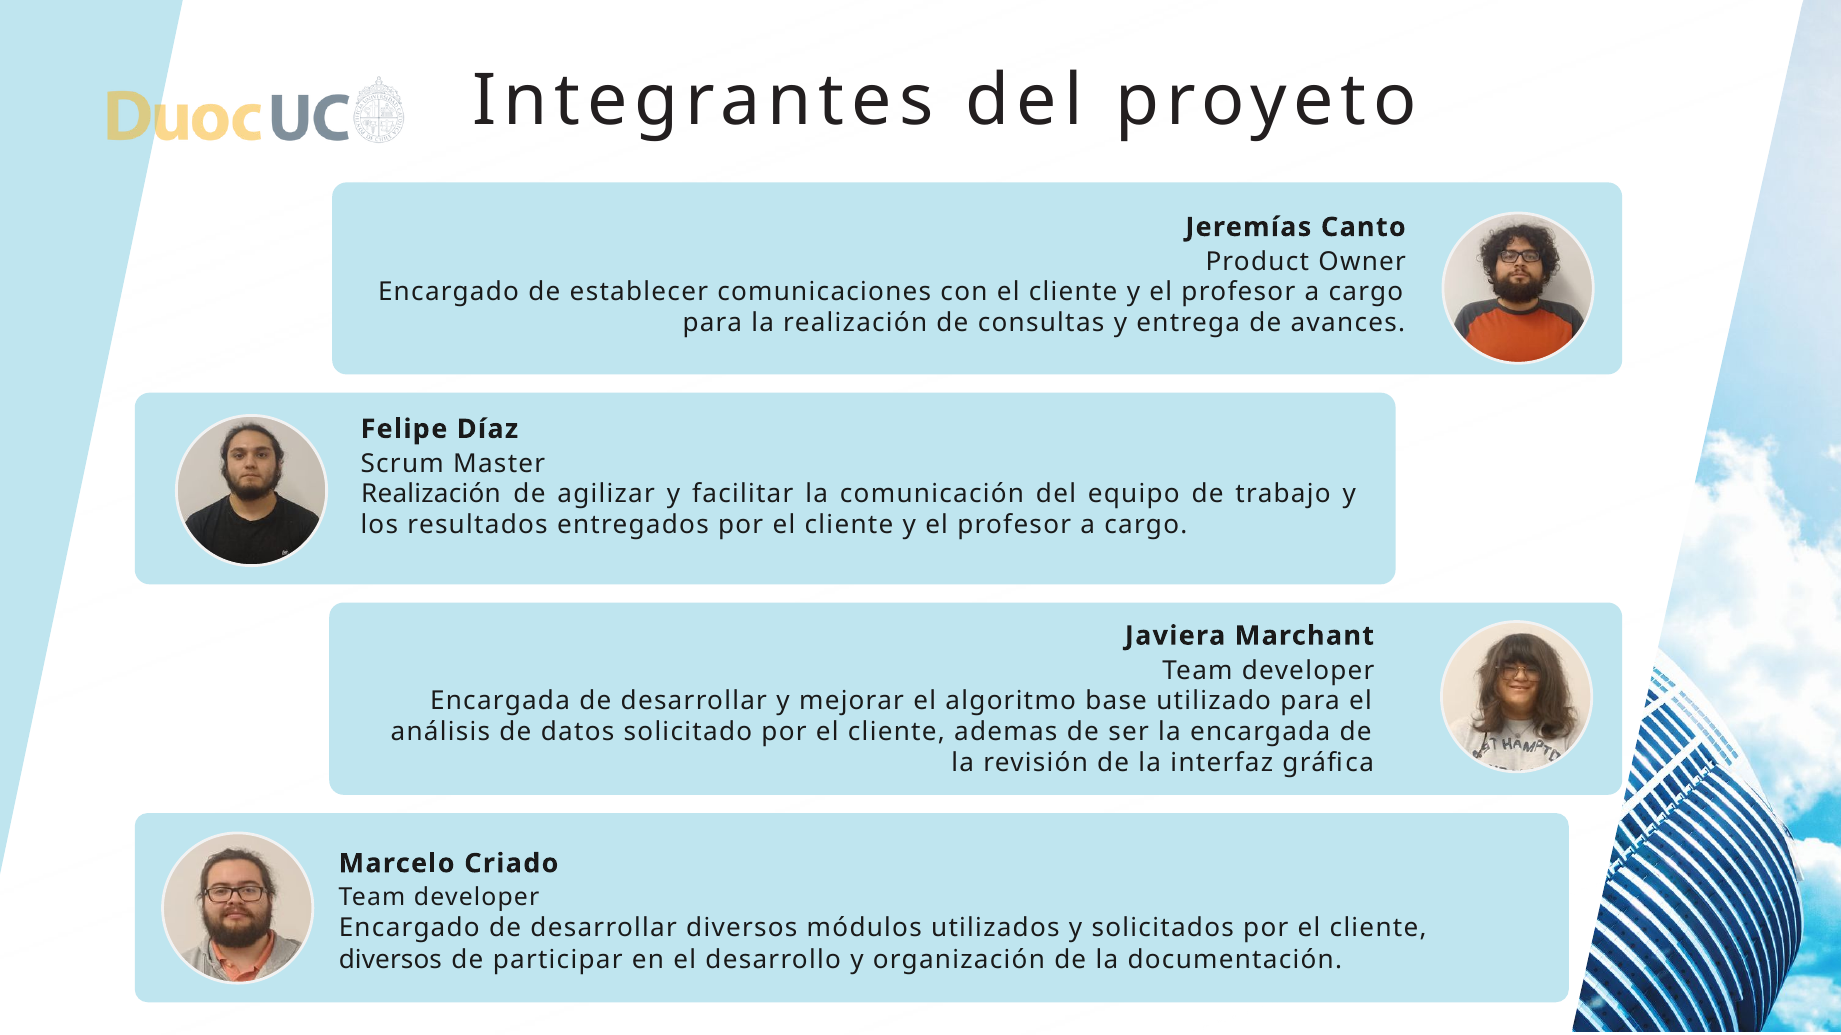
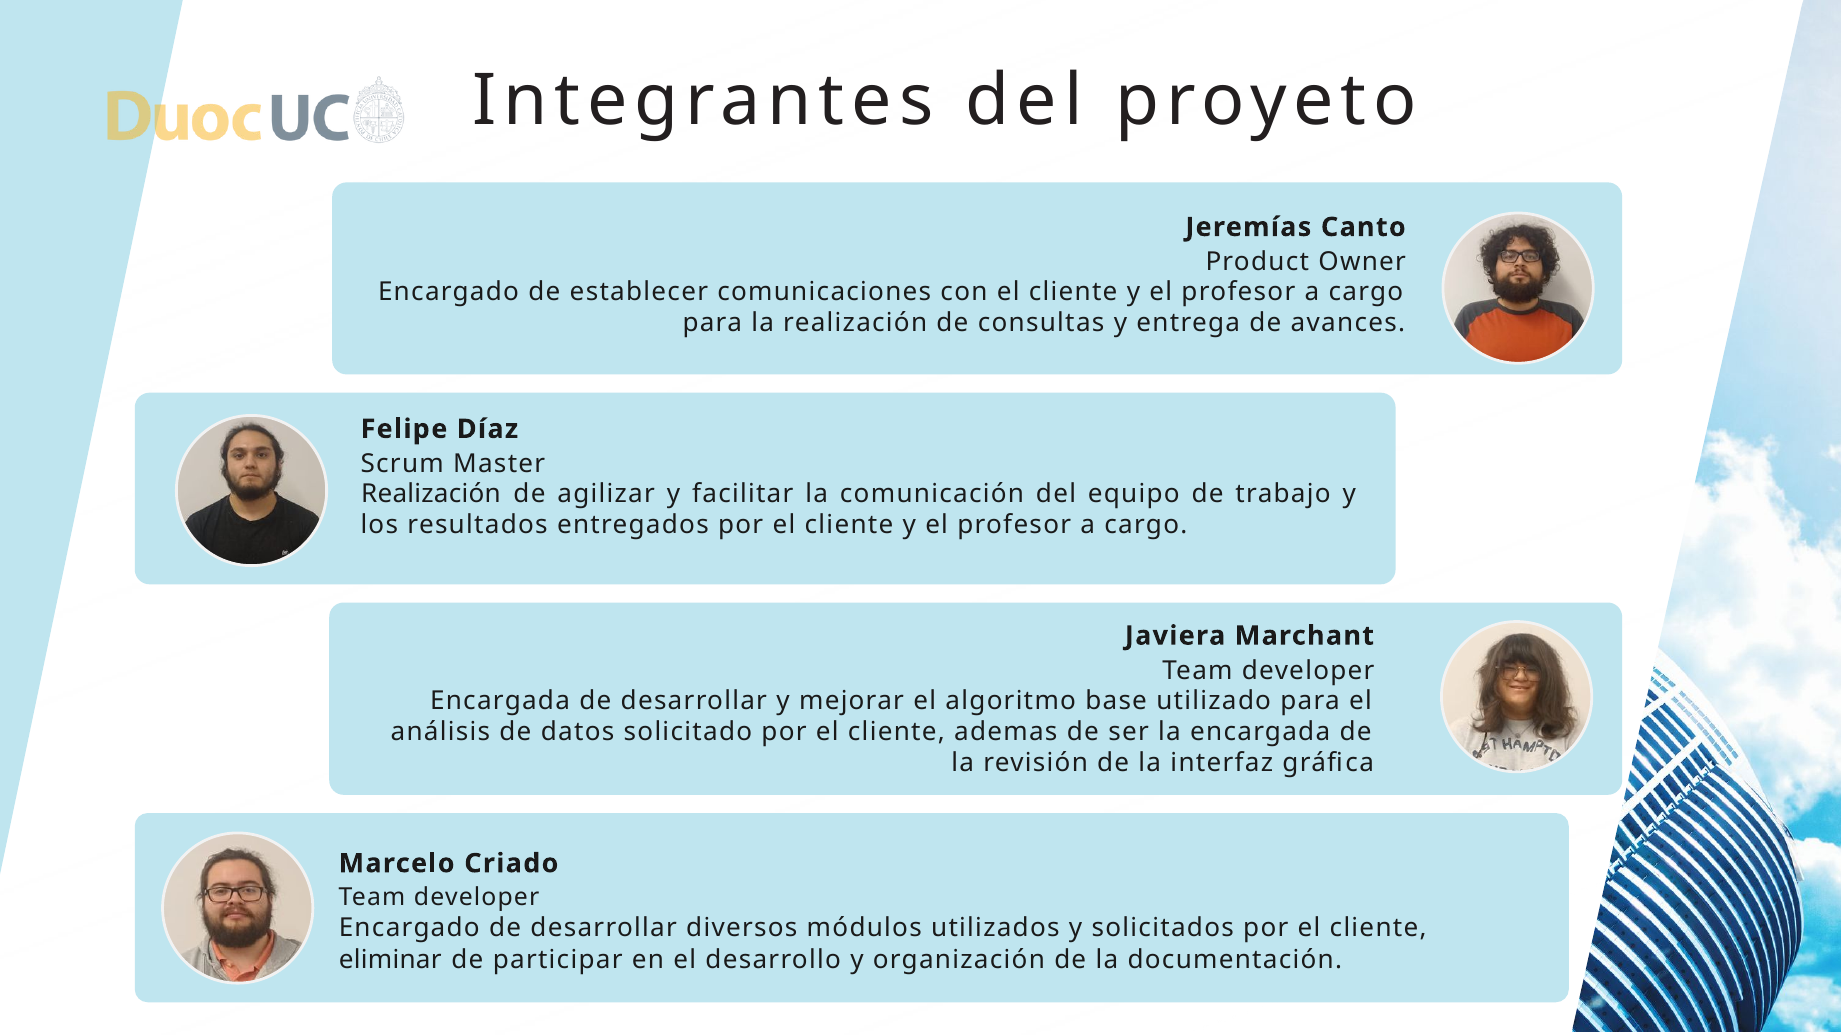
diversos at (390, 960): diversos -> eliminar
